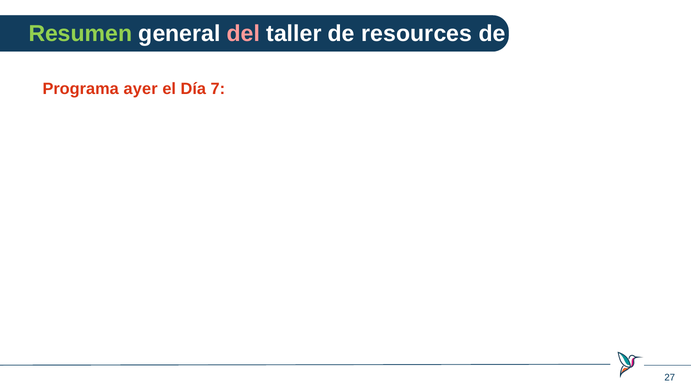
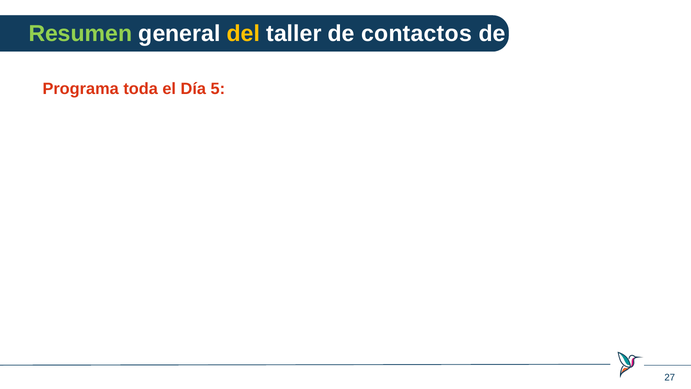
del colour: pink -> yellow
resources: resources -> contactos
ayer: ayer -> toda
7: 7 -> 5
